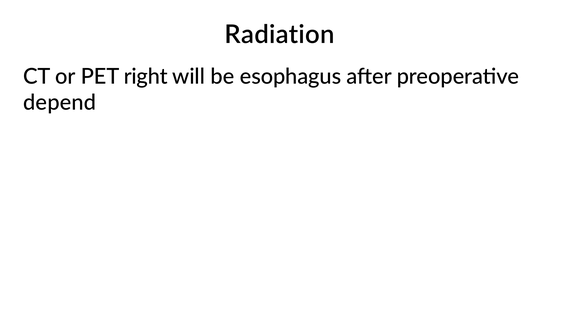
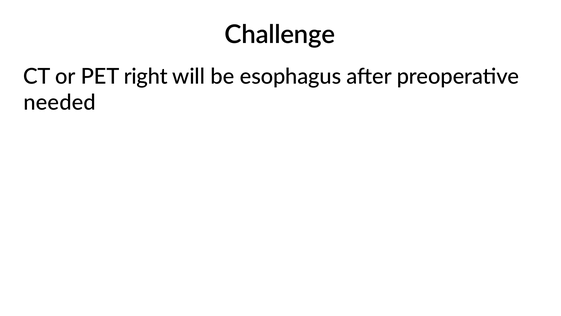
Radiation: Radiation -> Challenge
depend: depend -> needed
